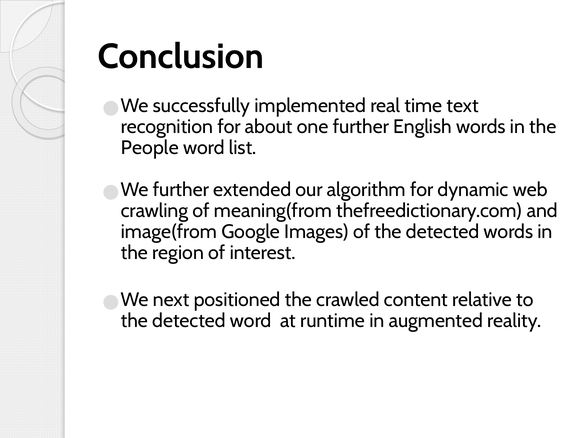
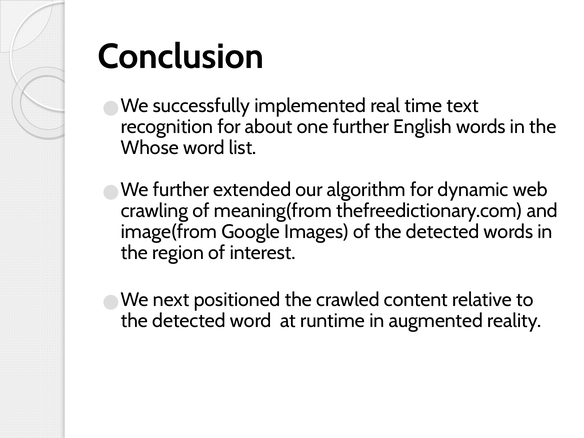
People: People -> Whose
